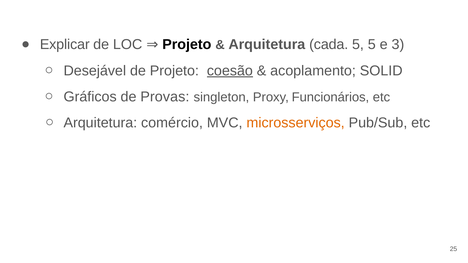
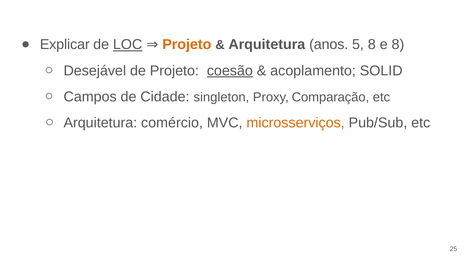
LOC underline: none -> present
Projeto at (187, 45) colour: black -> orange
cada: cada -> anos
5 5: 5 -> 8
e 3: 3 -> 8
Gráficos: Gráficos -> Campos
Provas: Provas -> Cidade
Funcionários: Funcionários -> Comparação
